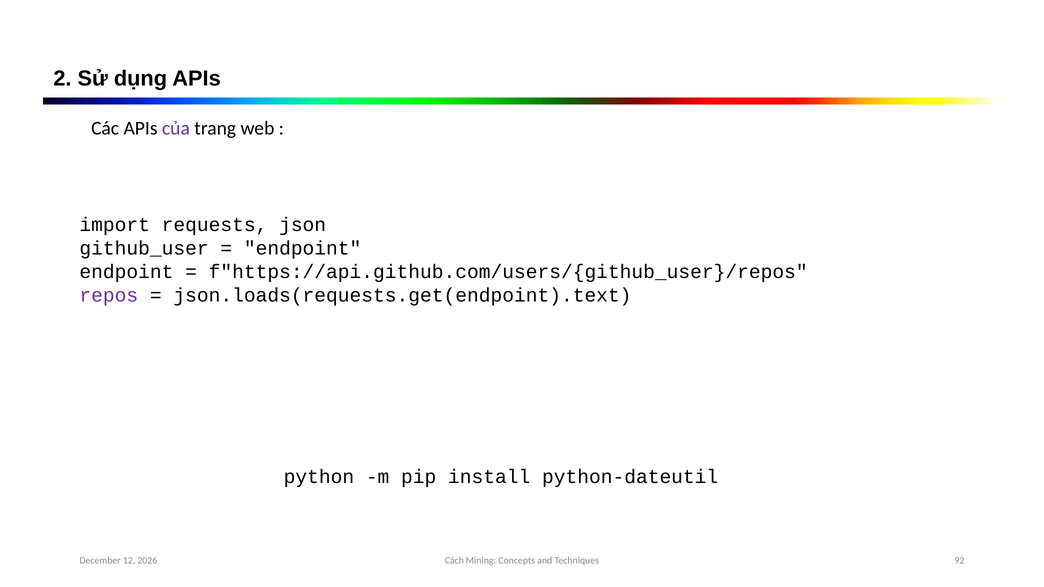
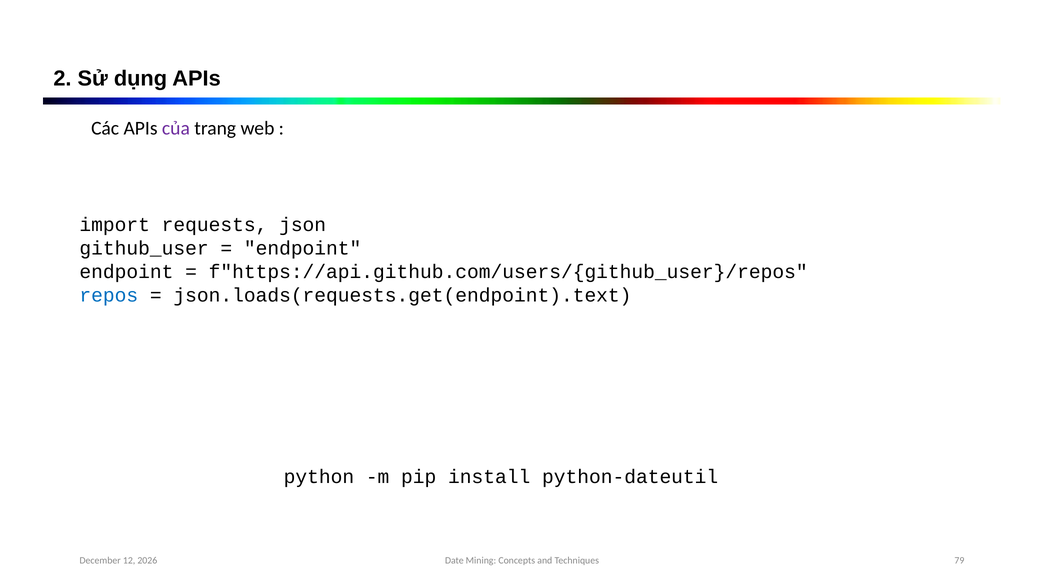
repos colour: purple -> blue
Cách: Cách -> Date
92: 92 -> 79
